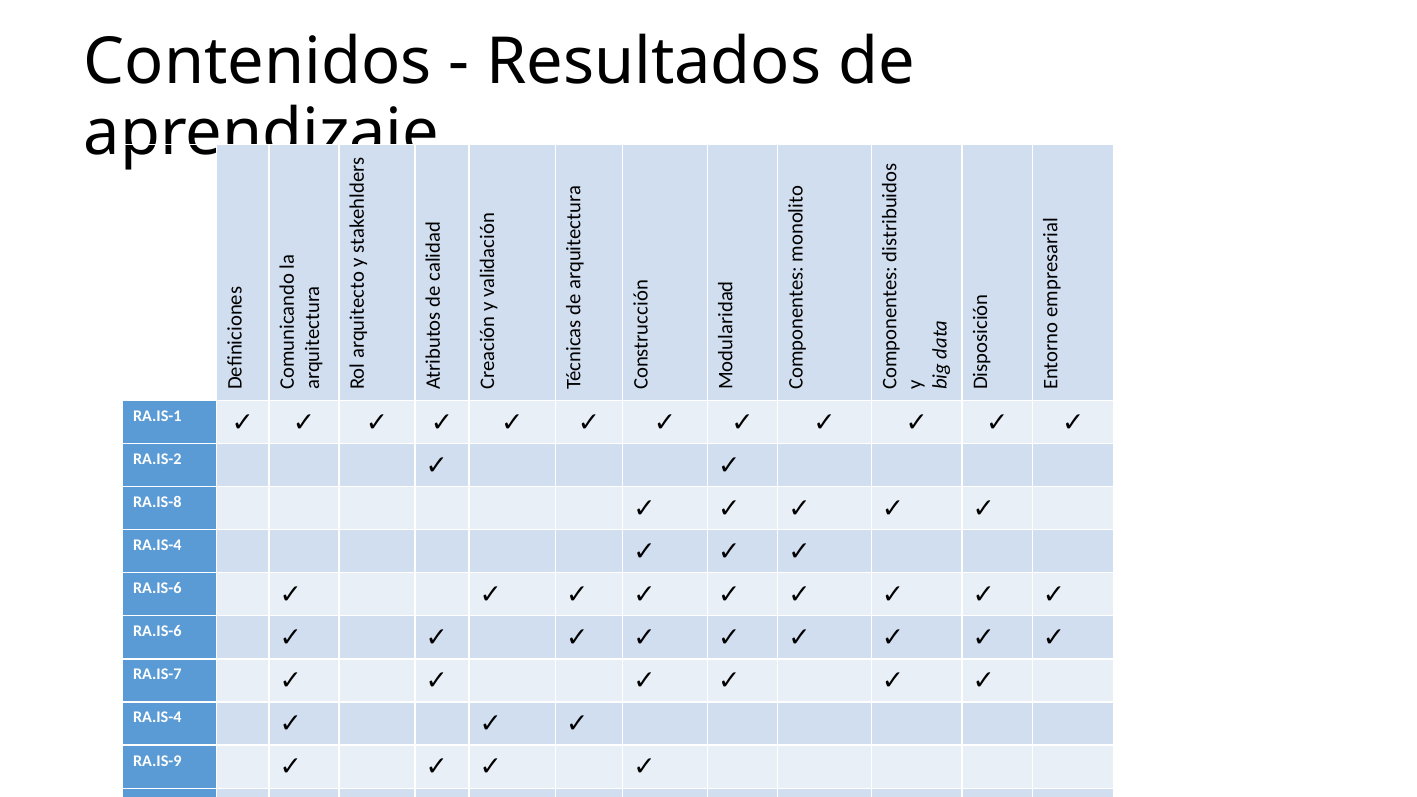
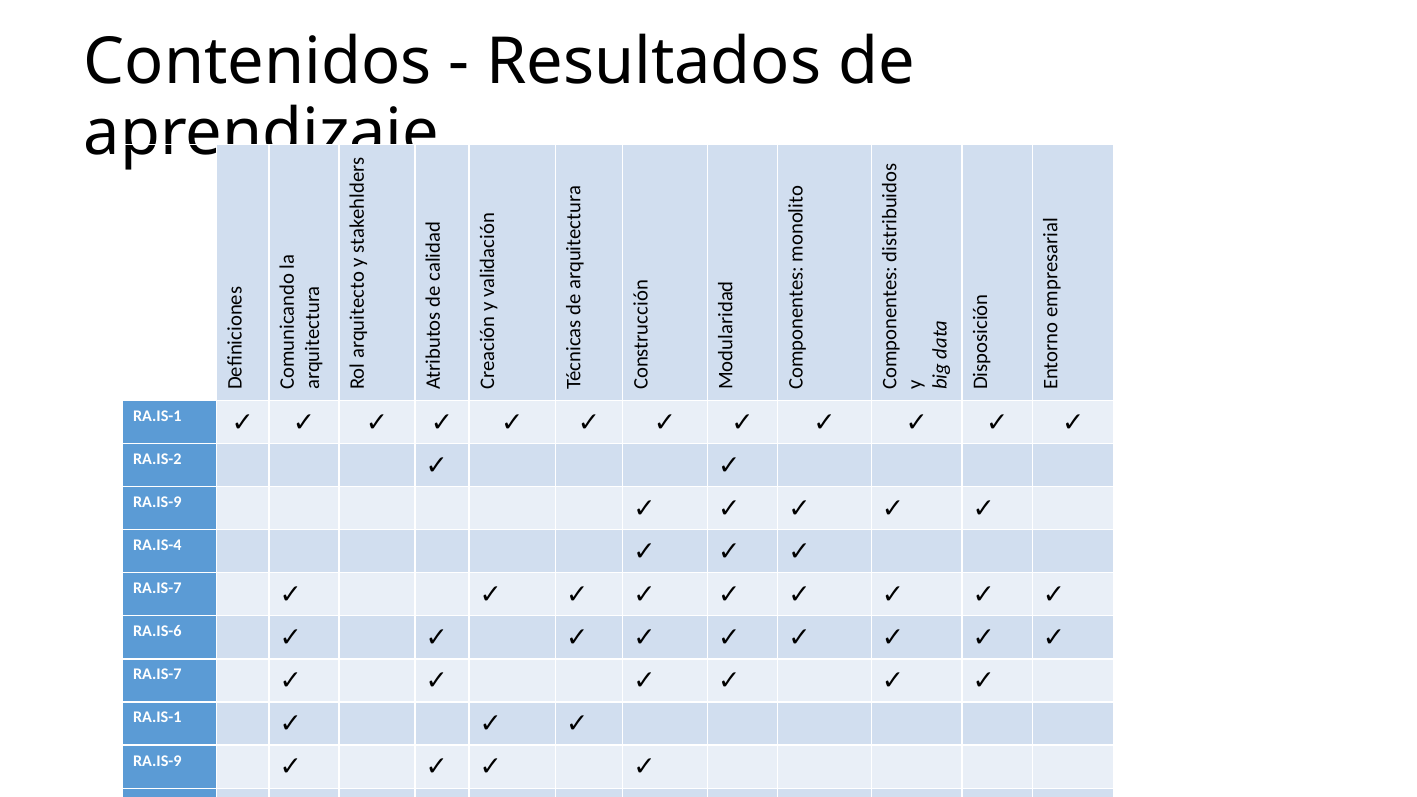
RA.IS-8 at (157, 502): RA.IS-8 -> RA.IS-9
RA.IS-6 at (157, 588): RA.IS-6 -> RA.IS-7
RA.IS-4 at (157, 718): RA.IS-4 -> RA.IS-1
